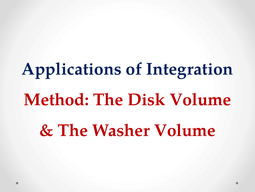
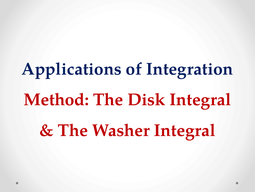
Disk Volume: Volume -> Integral
Washer Volume: Volume -> Integral
